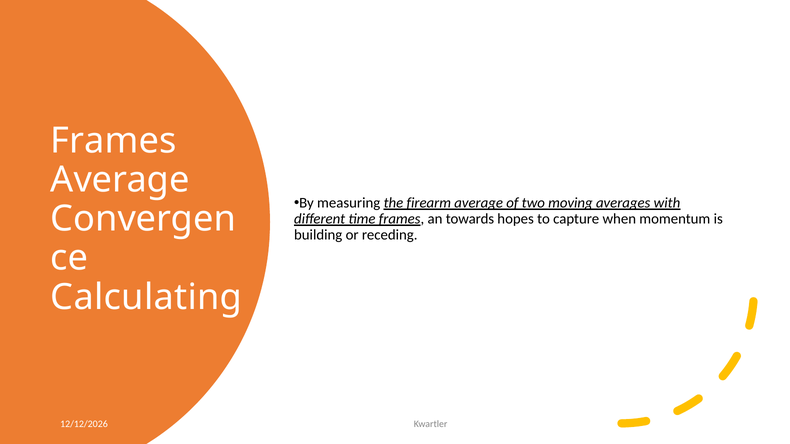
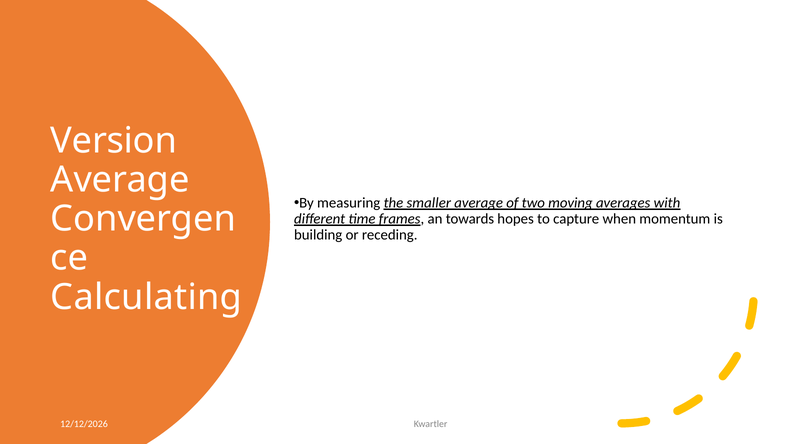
Frames at (114, 141): Frames -> Version
firearm: firearm -> smaller
